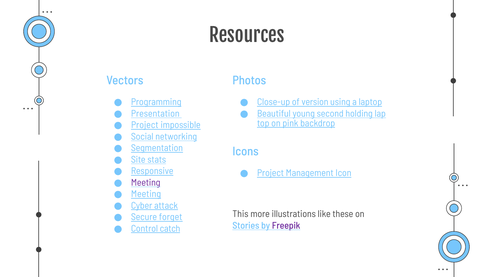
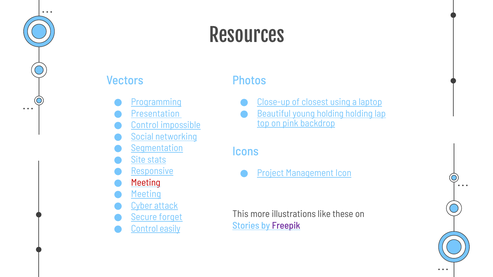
version: version -> closest
young second: second -> holding
Project at (145, 125): Project -> Control
Meeting at (146, 183) colour: purple -> red
catch: catch -> easily
